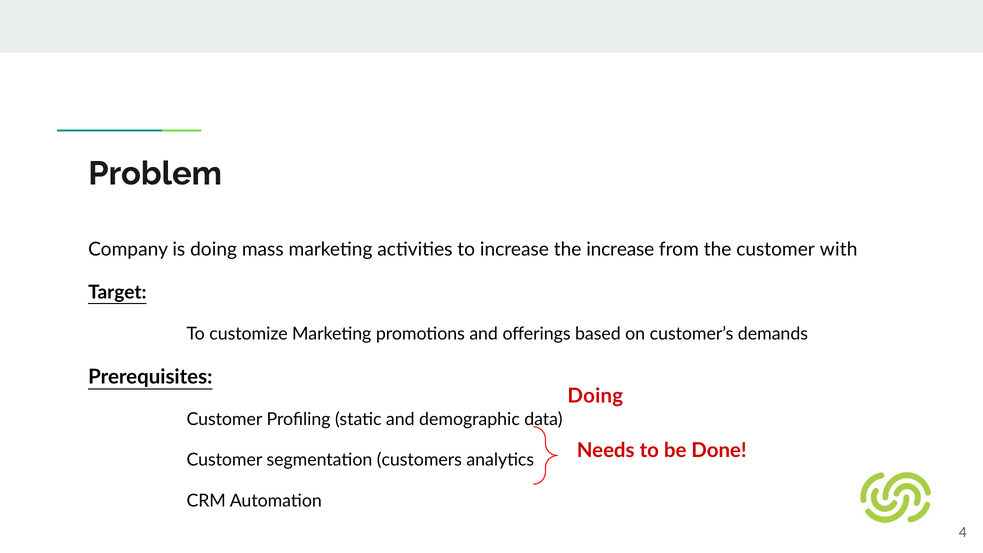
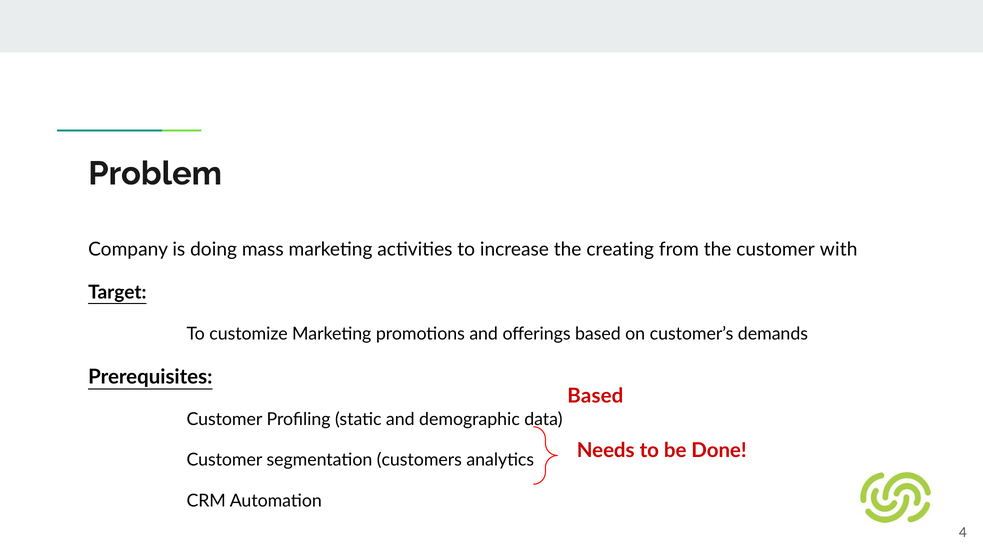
the increase: increase -> creating
Doing at (595, 396): Doing -> Based
